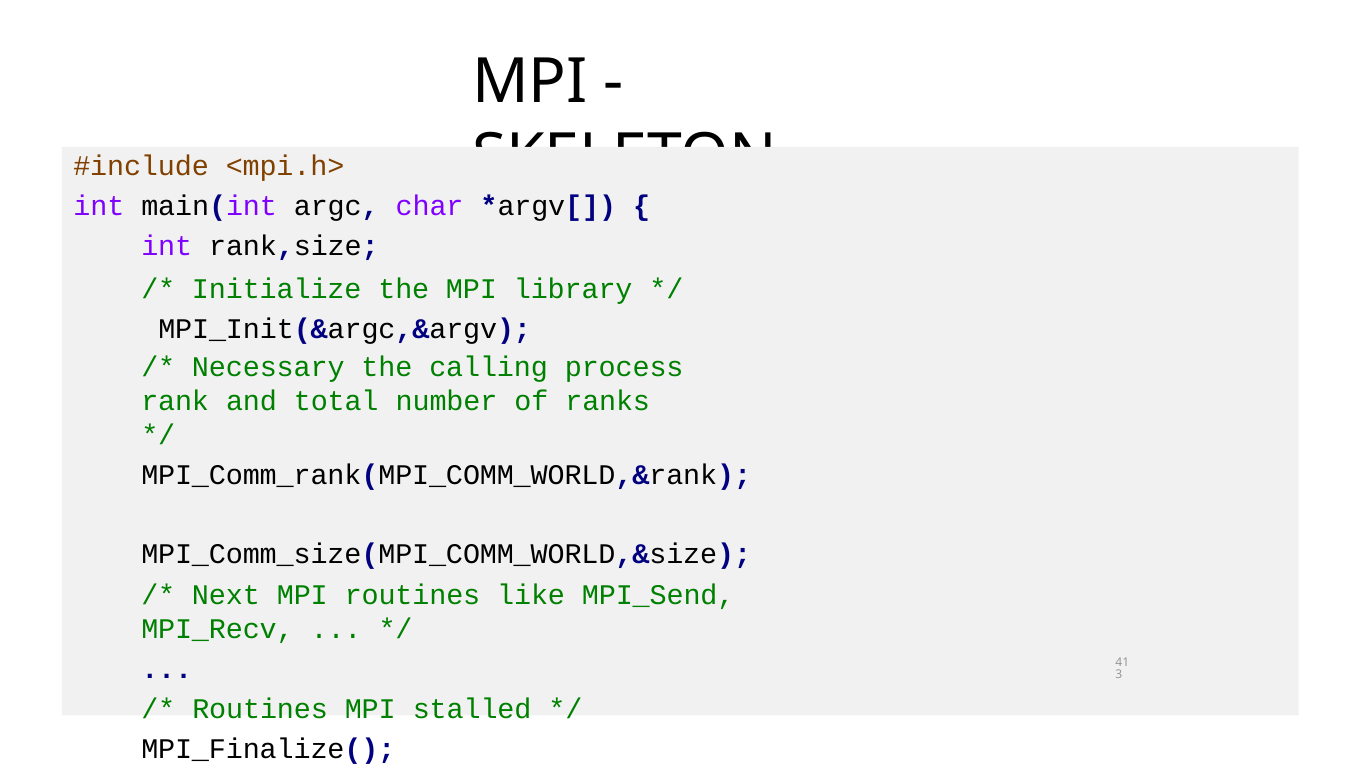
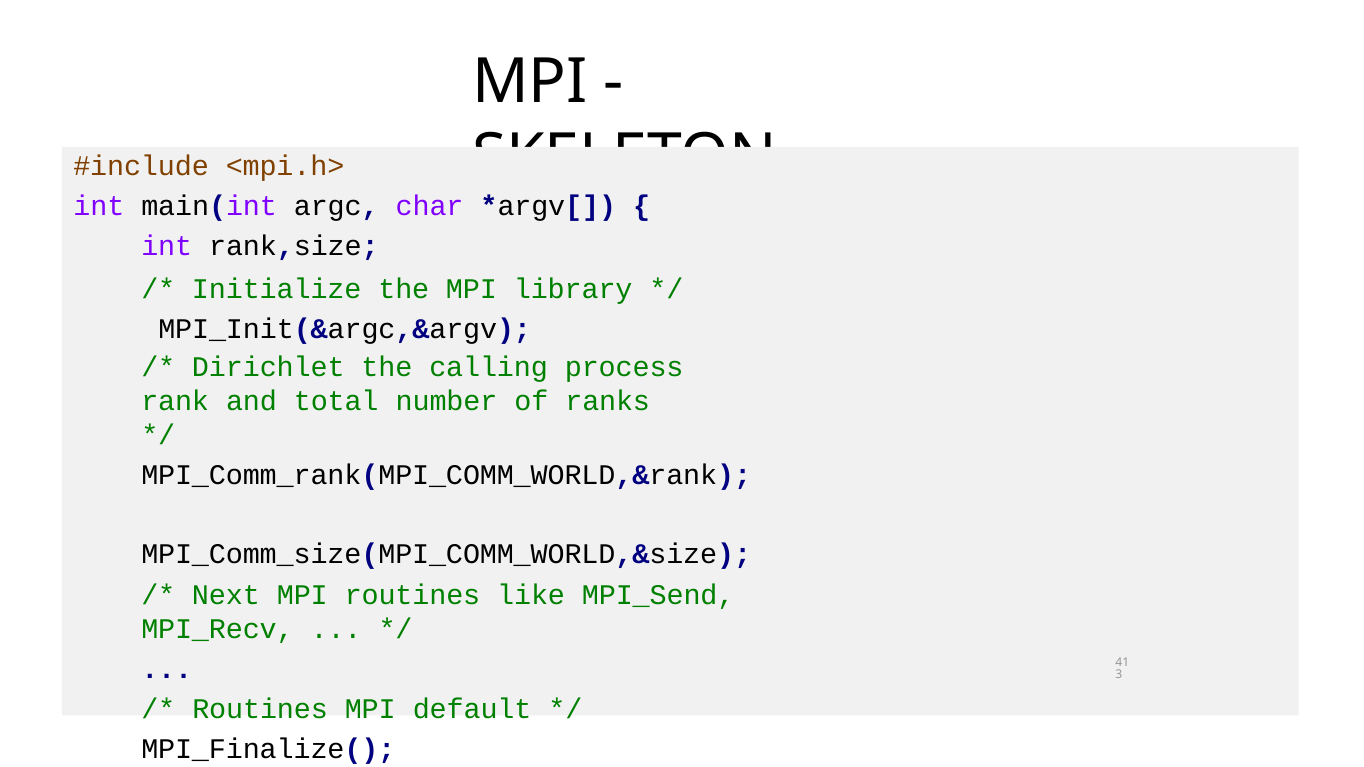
Necessary: Necessary -> Dirichlet
stalled: stalled -> default
